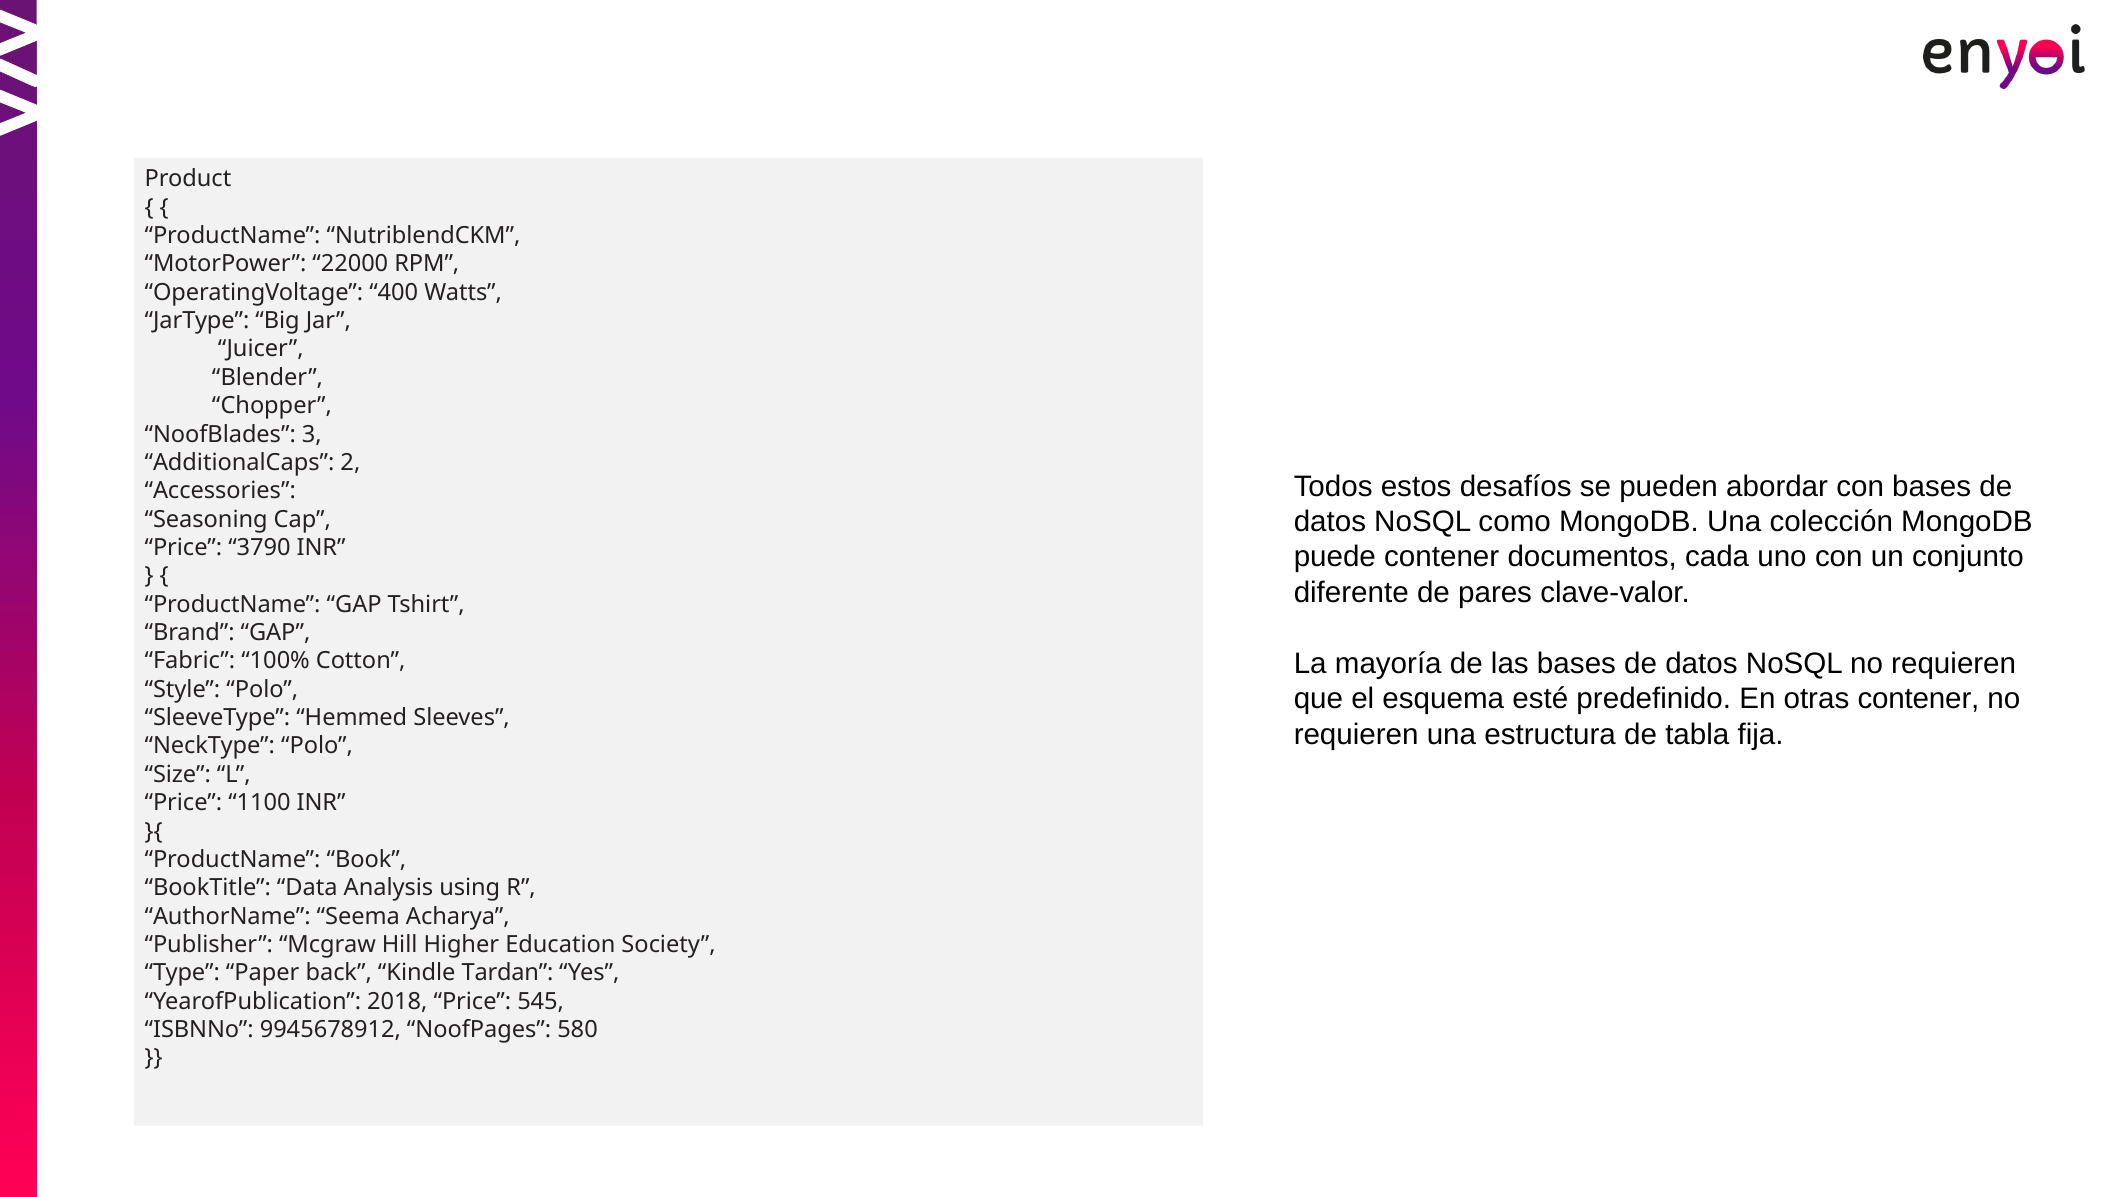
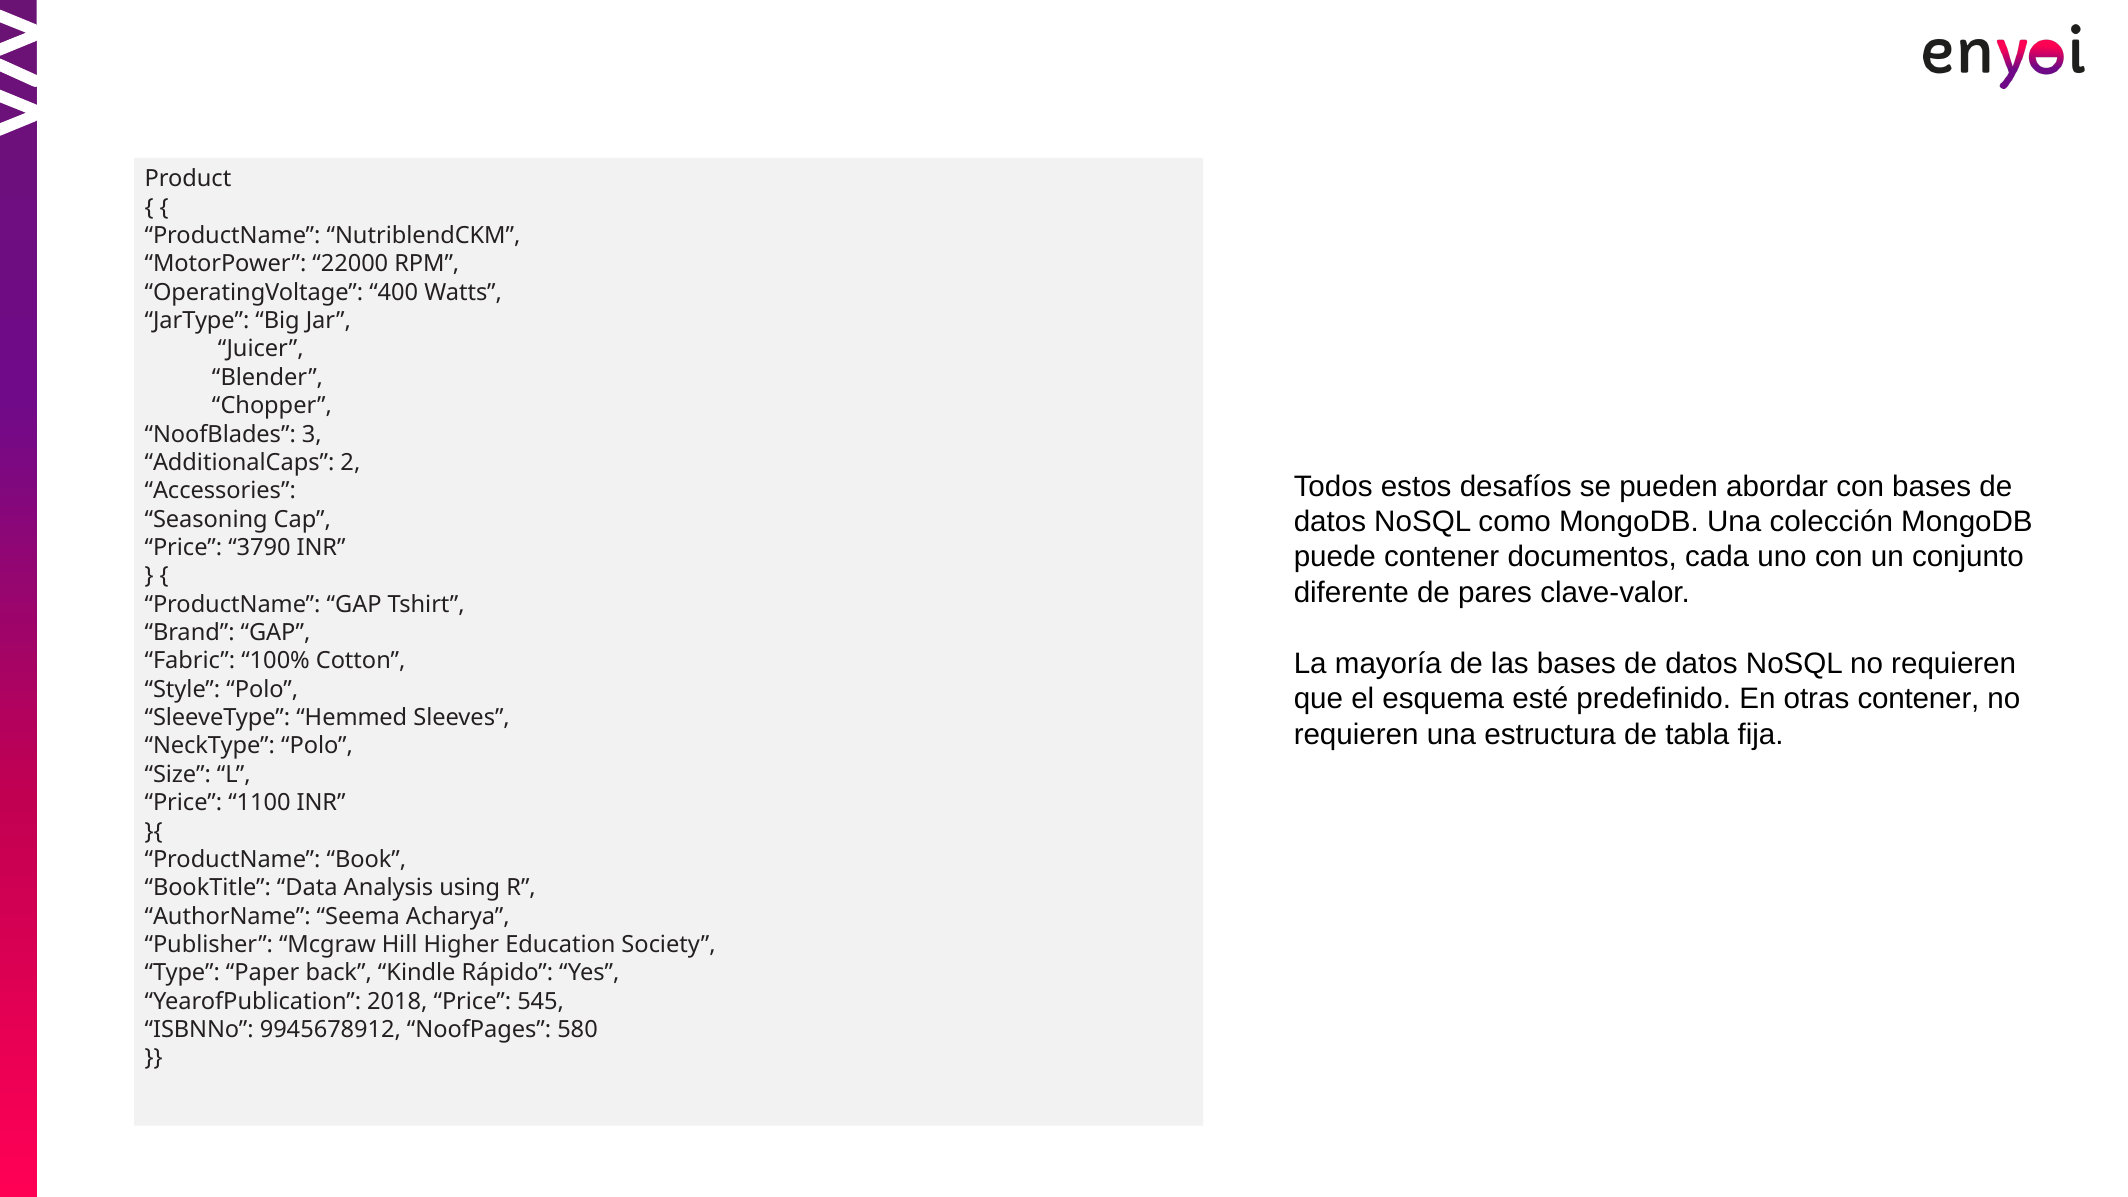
Tardan: Tardan -> Rápido
